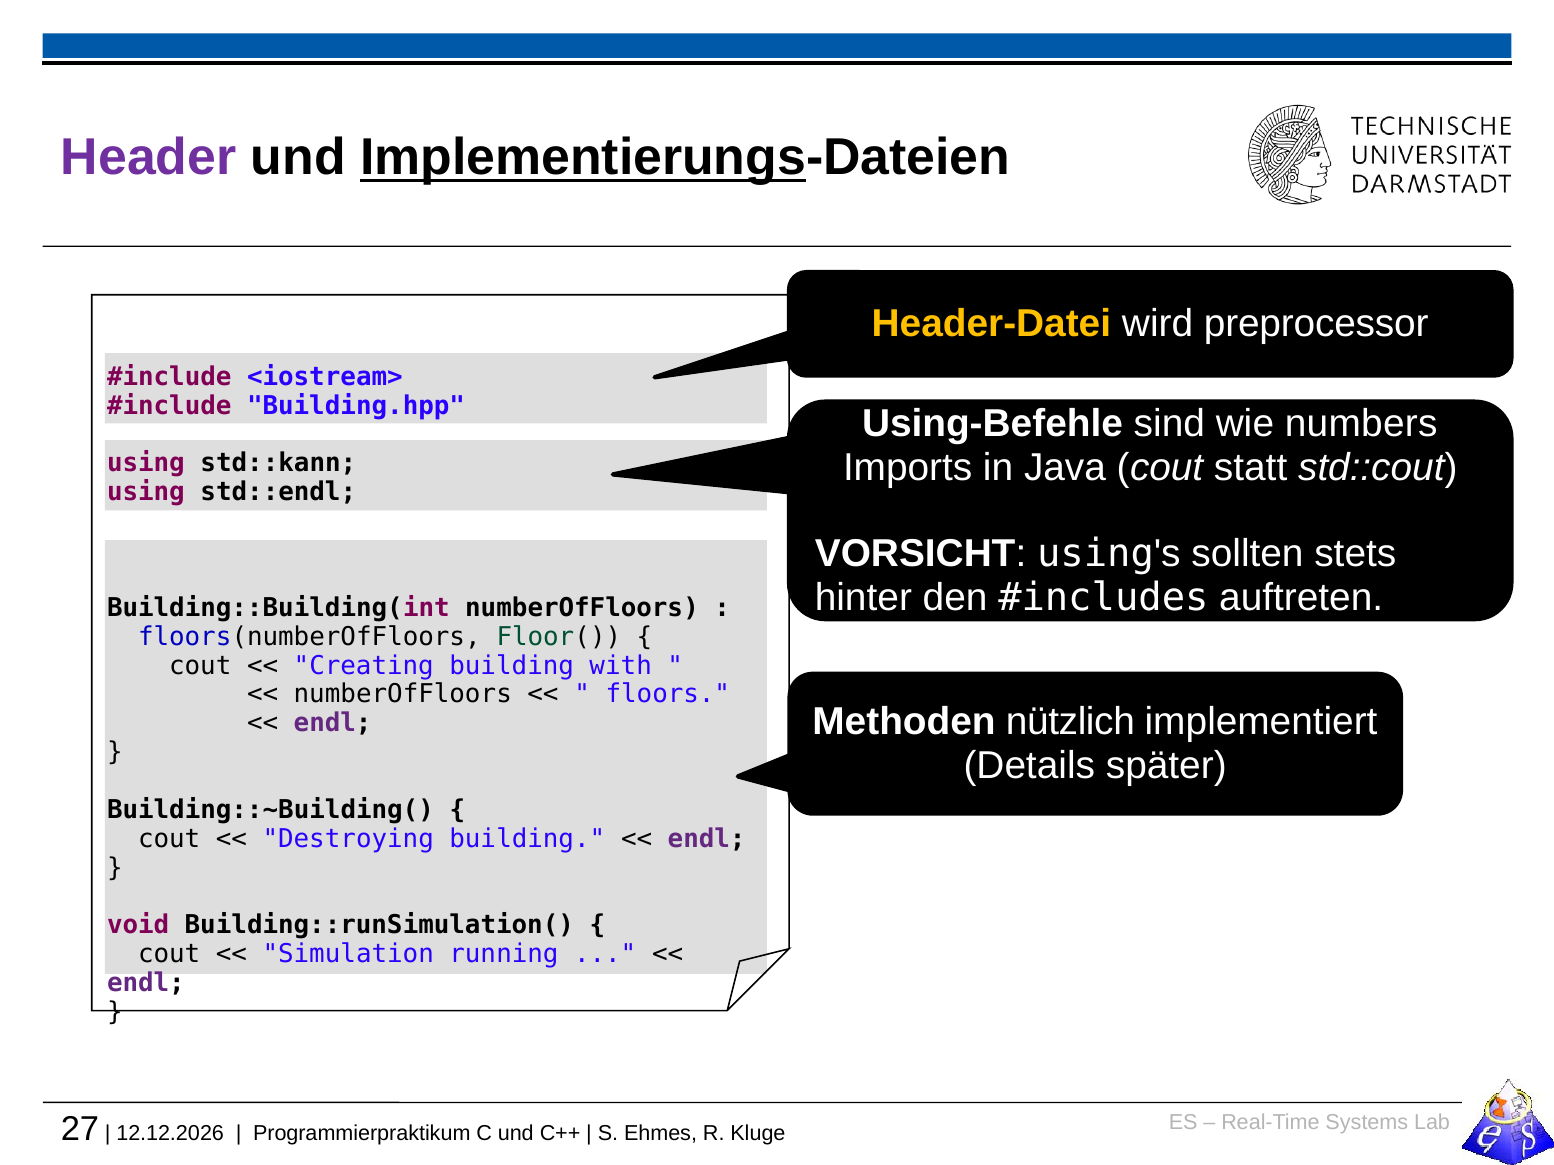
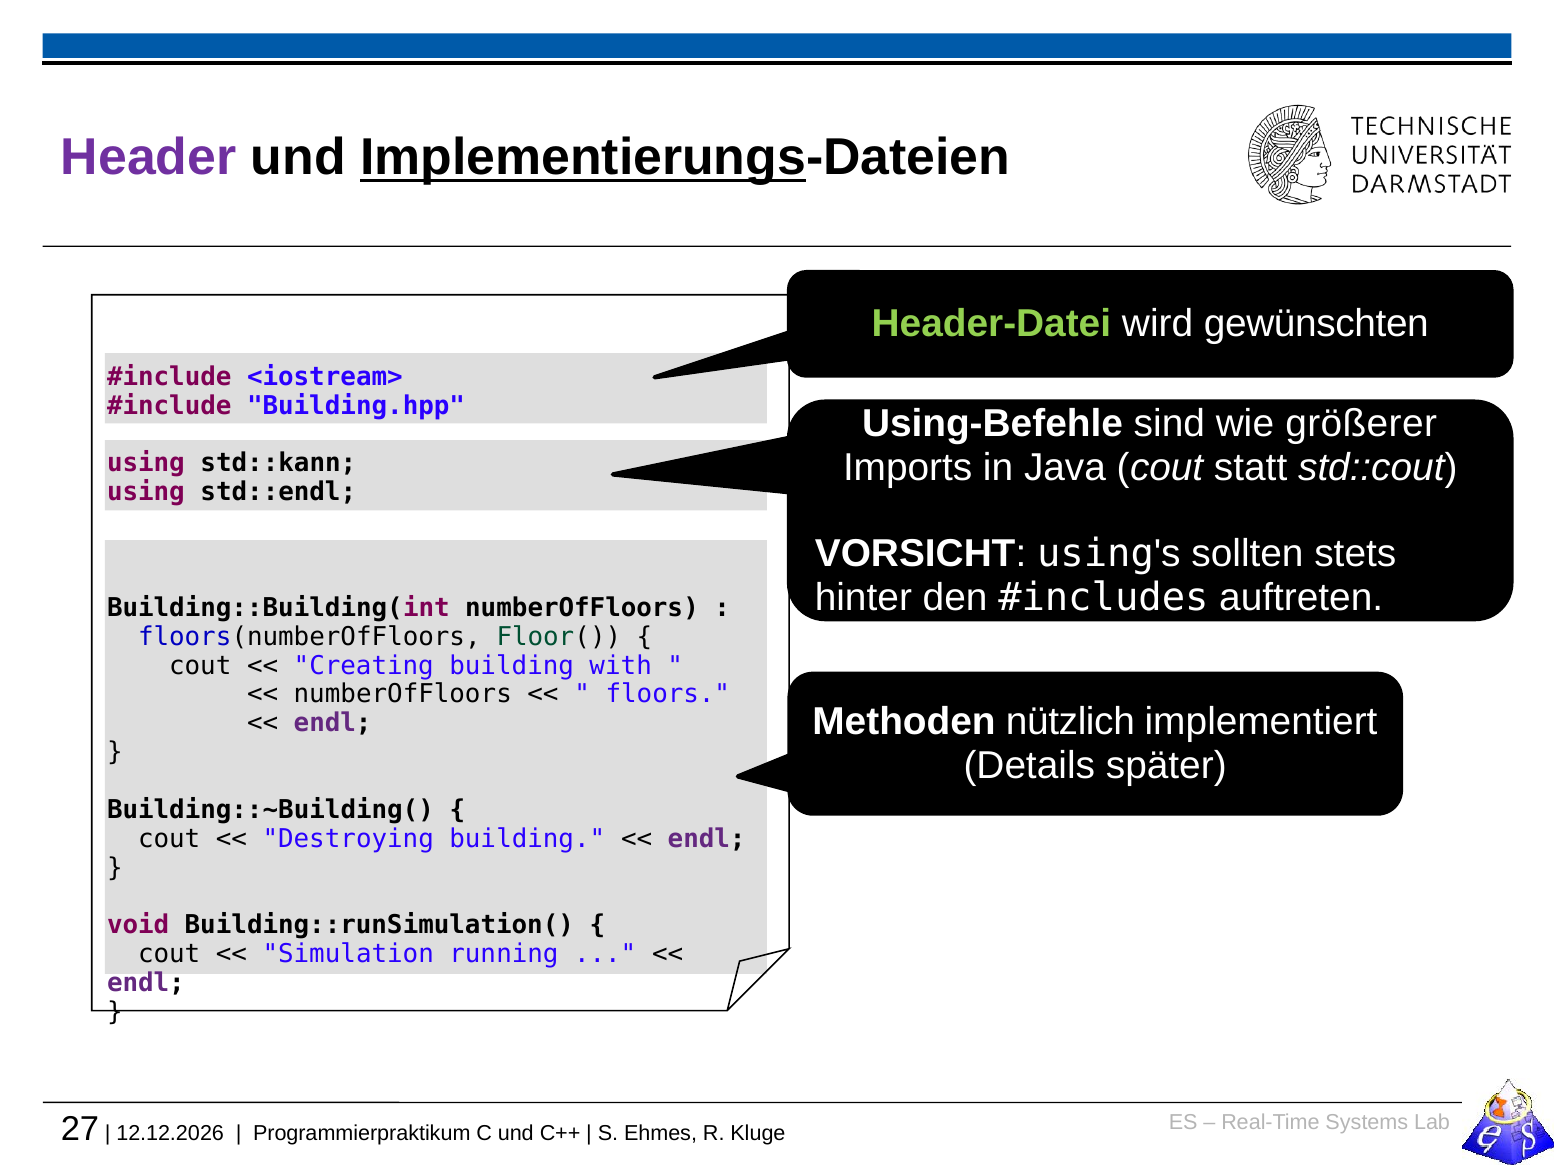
Header-Datei colour: yellow -> light green
preprocessor: preprocessor -> gewünschten
numbers: numbers -> größerer
